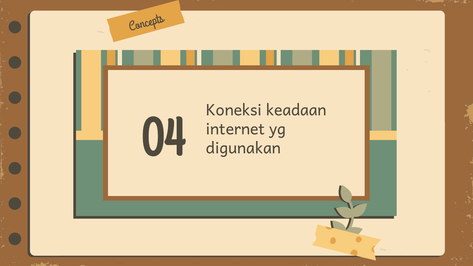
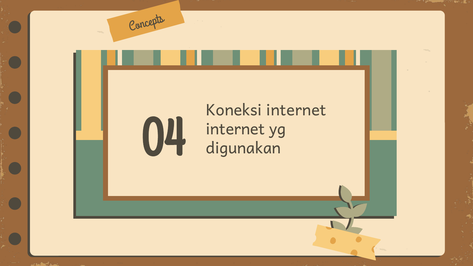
Koneksi keadaan: keadaan -> internet
